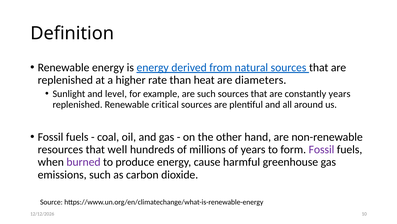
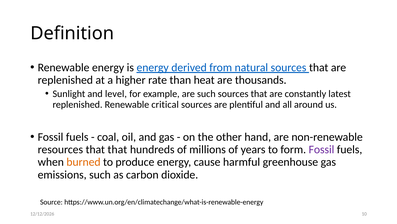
diameters: diameters -> thousands
constantly years: years -> latest
that well: well -> that
burned colour: purple -> orange
